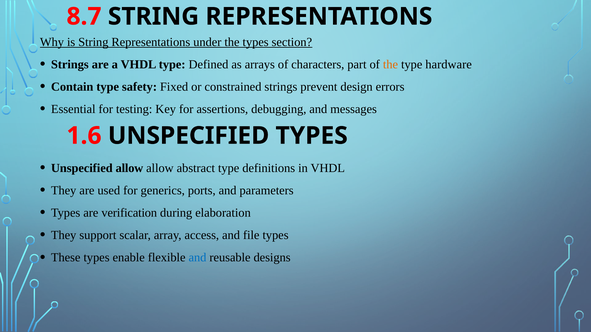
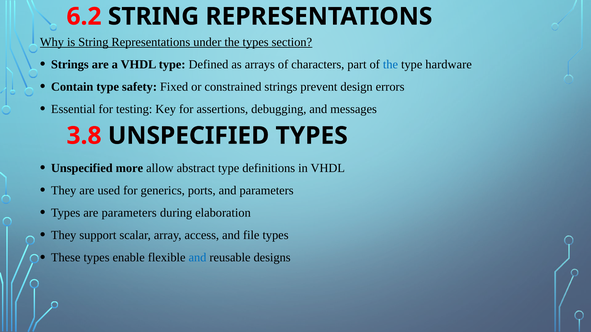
8.7: 8.7 -> 6.2
the at (390, 64) colour: orange -> blue
1.6: 1.6 -> 3.8
Unspecified allow: allow -> more
are verification: verification -> parameters
